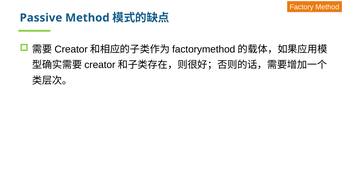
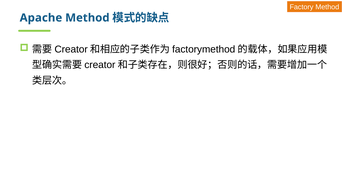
Passive: Passive -> Apache
